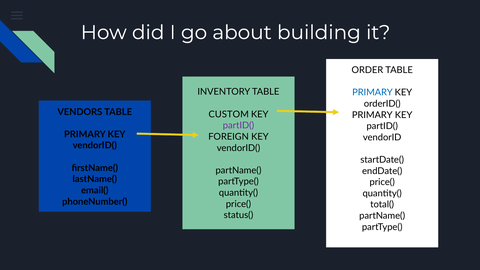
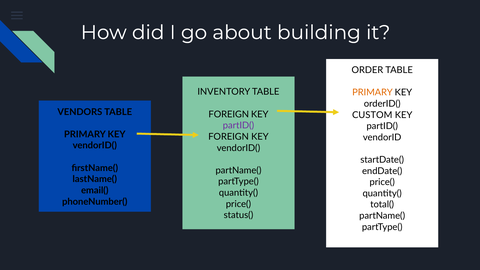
PRIMARY at (372, 93) colour: blue -> orange
CUSTOM at (229, 114): CUSTOM -> FOREIGN
PRIMARY at (372, 115): PRIMARY -> CUSTOM
